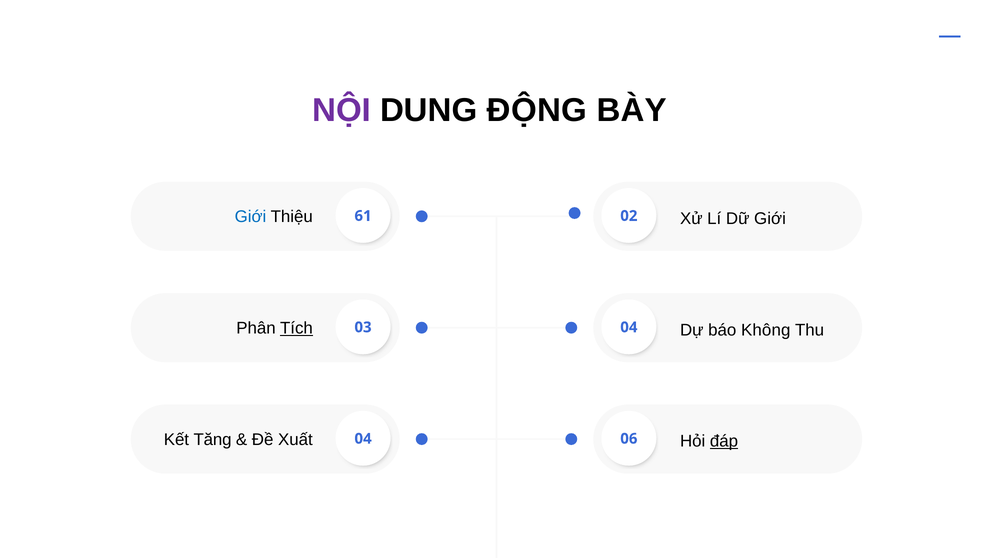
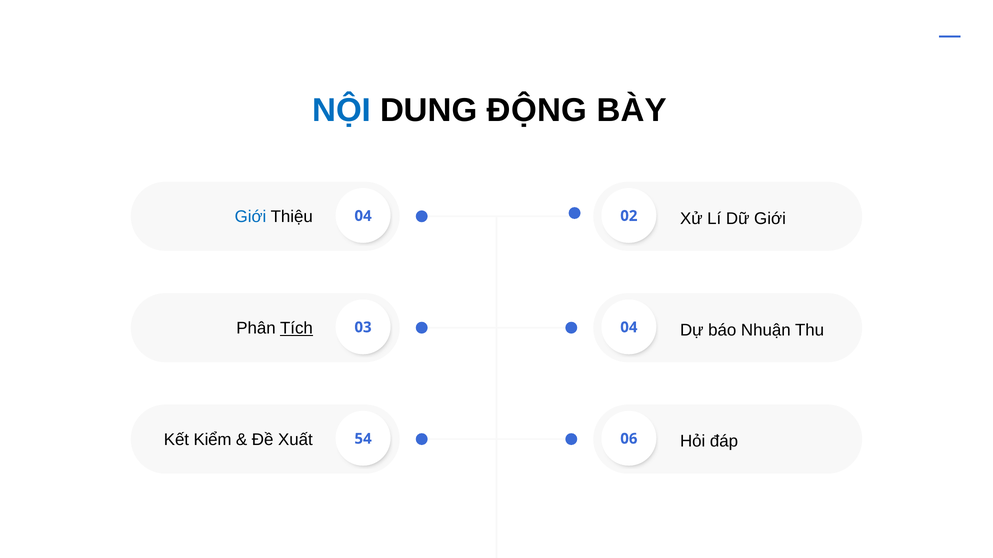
NỘI colour: purple -> blue
Thiệu 61: 61 -> 04
Không: Không -> Nhuận
Tăng: Tăng -> Kiểm
Xuất 04: 04 -> 54
đáp underline: present -> none
